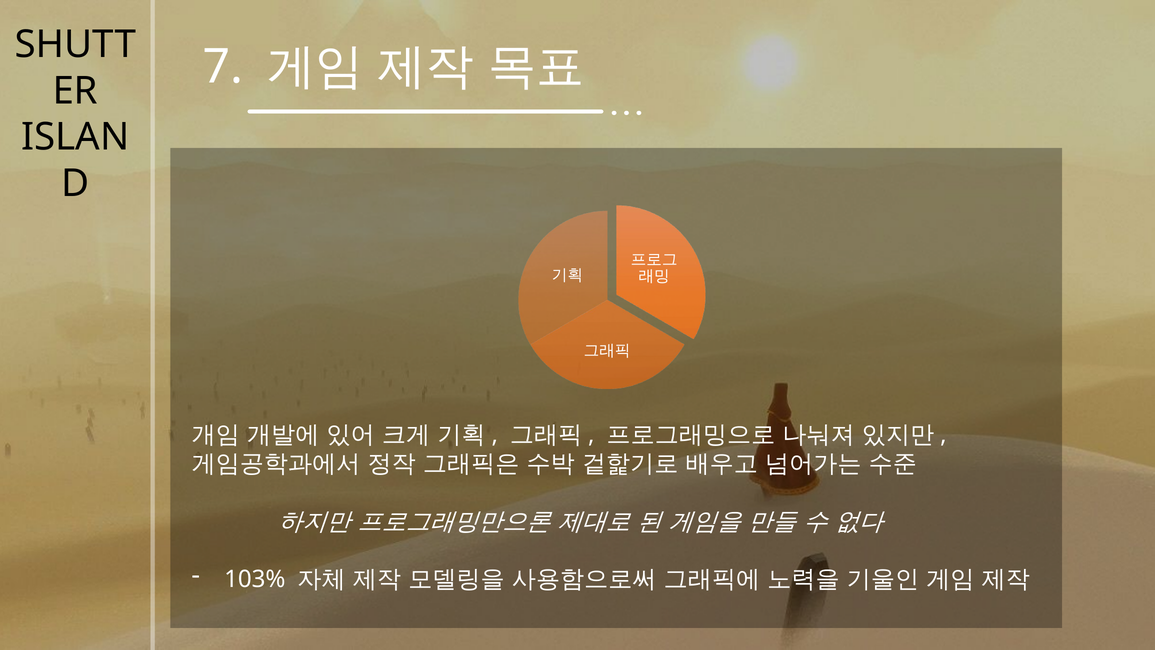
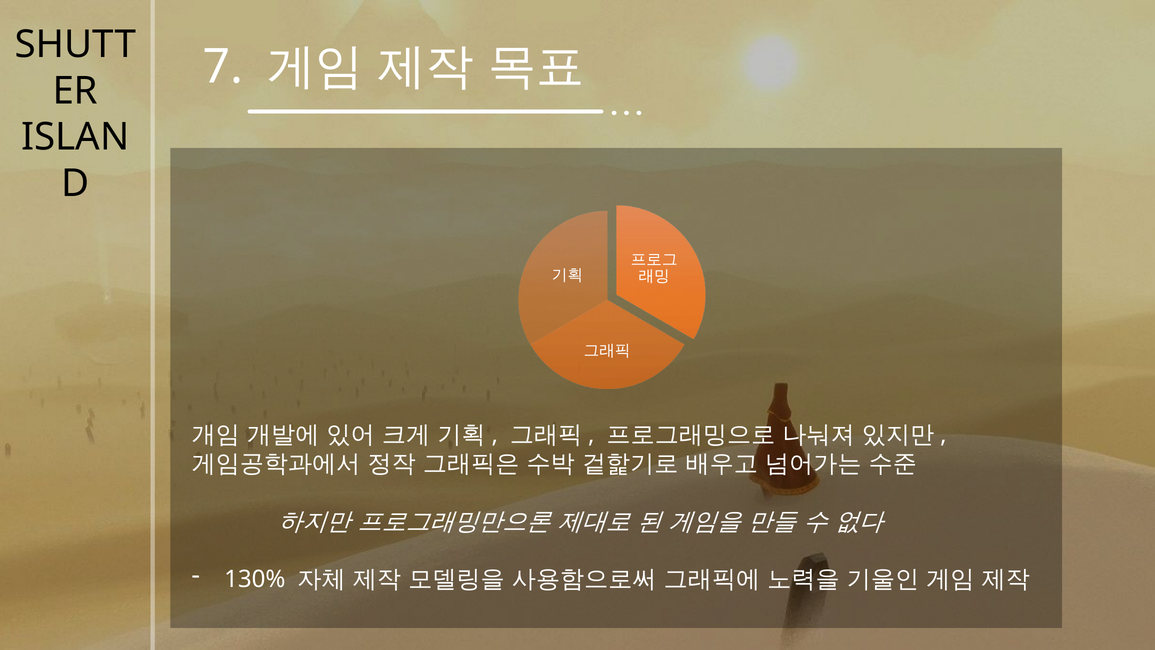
103%: 103% -> 130%
